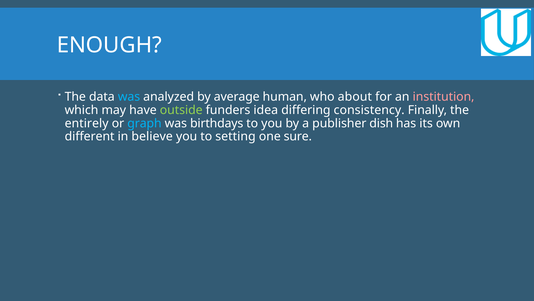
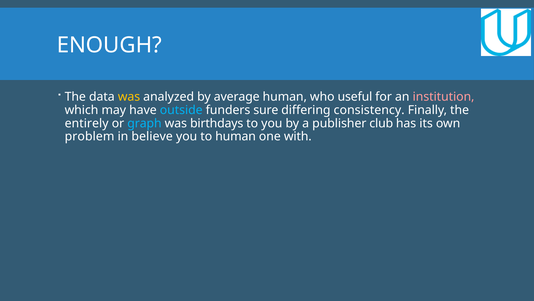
was at (129, 97) colour: light blue -> yellow
about: about -> useful
outside colour: light green -> light blue
idea: idea -> sure
dish: dish -> club
different: different -> problem
to setting: setting -> human
sure: sure -> with
